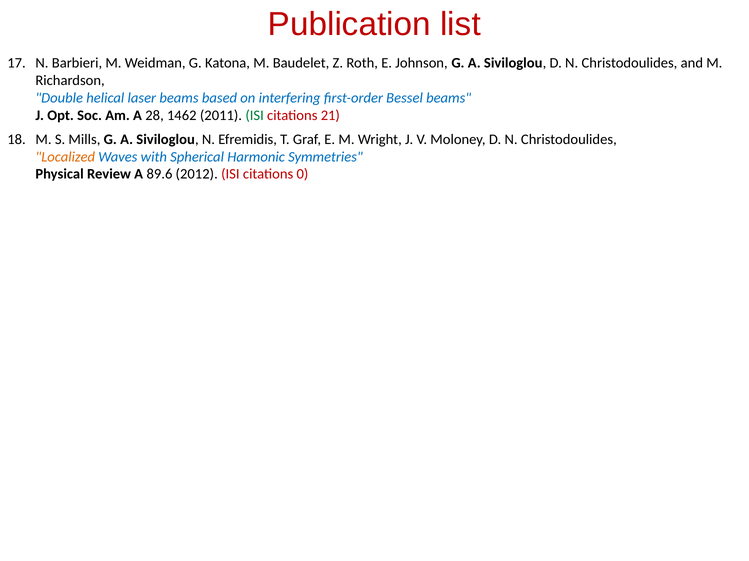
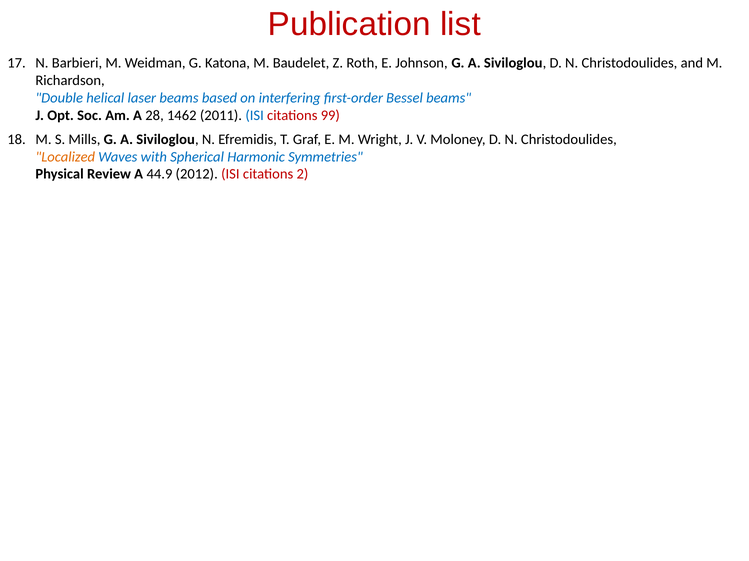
ISI at (255, 116) colour: green -> blue
21: 21 -> 99
89.6: 89.6 -> 44.9
0: 0 -> 2
